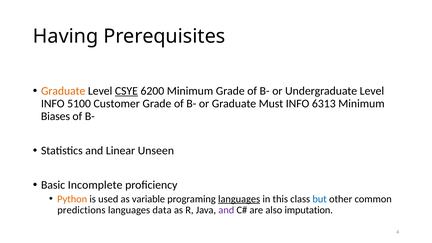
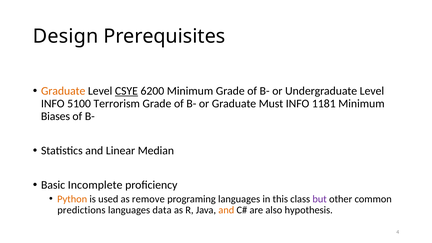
Having: Having -> Design
Customer: Customer -> Terrorism
6313: 6313 -> 1181
Unseen: Unseen -> Median
variable: variable -> remove
languages at (239, 199) underline: present -> none
but colour: blue -> purple
and at (226, 210) colour: purple -> orange
imputation: imputation -> hypothesis
